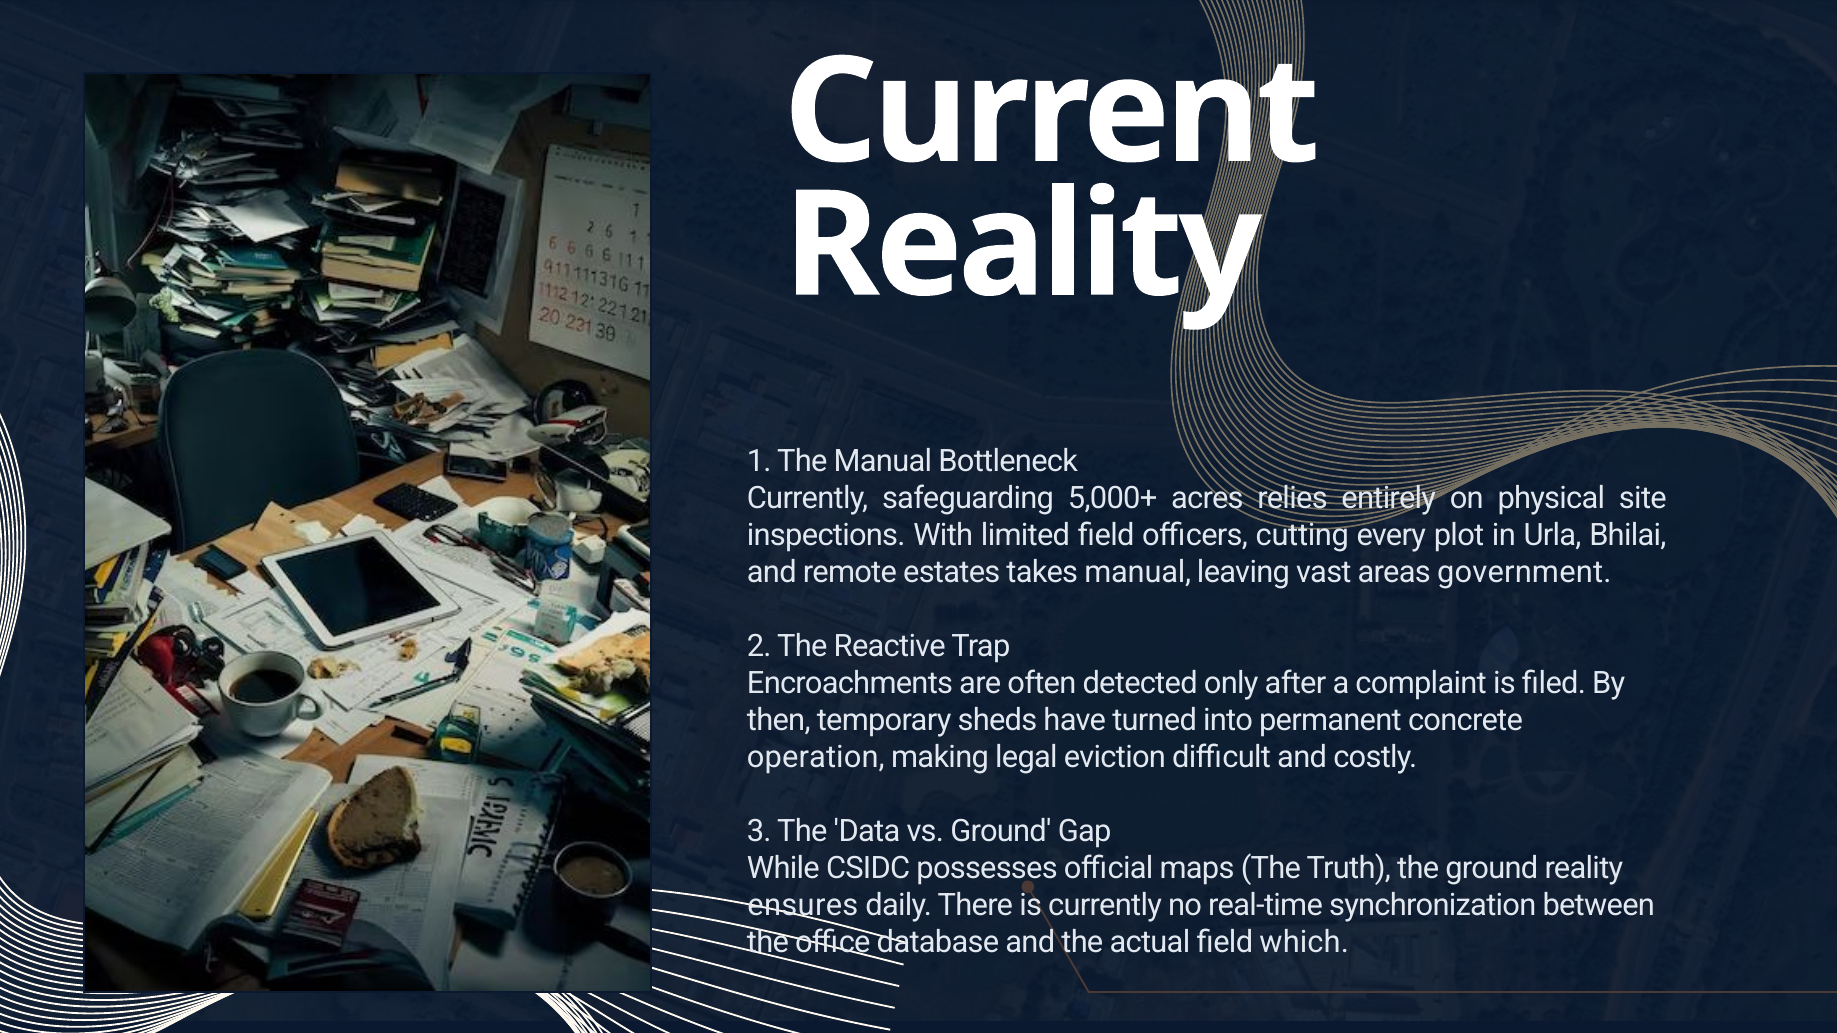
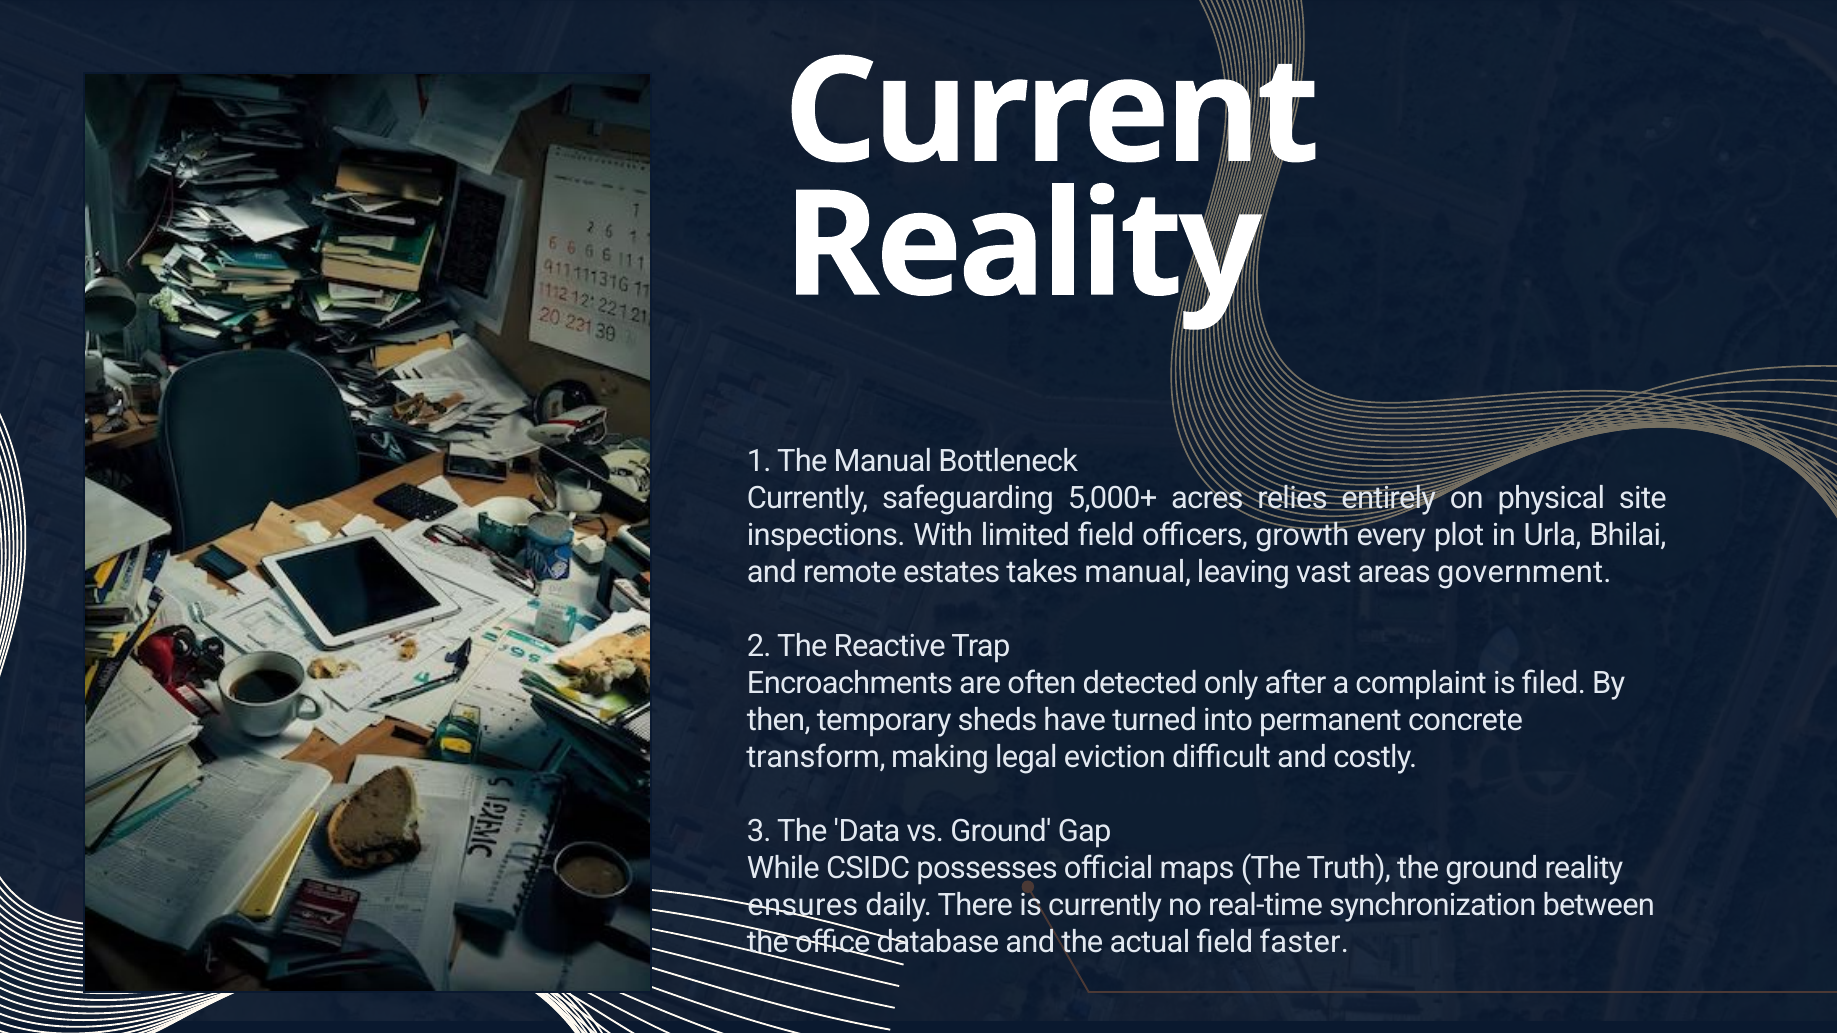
cutting: cutting -> growth
operation: operation -> transform
which: which -> faster
